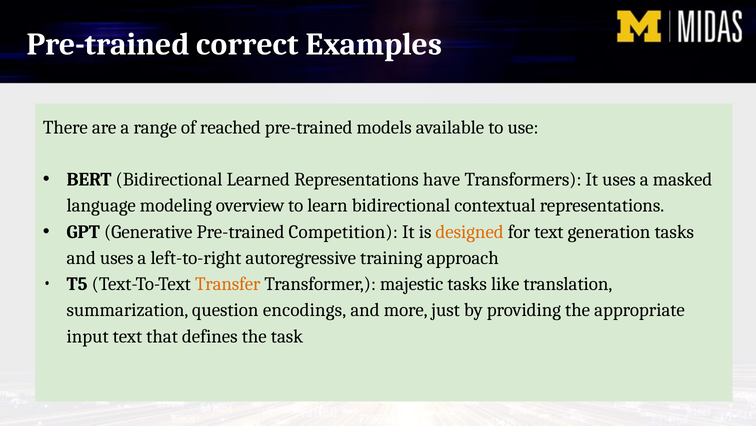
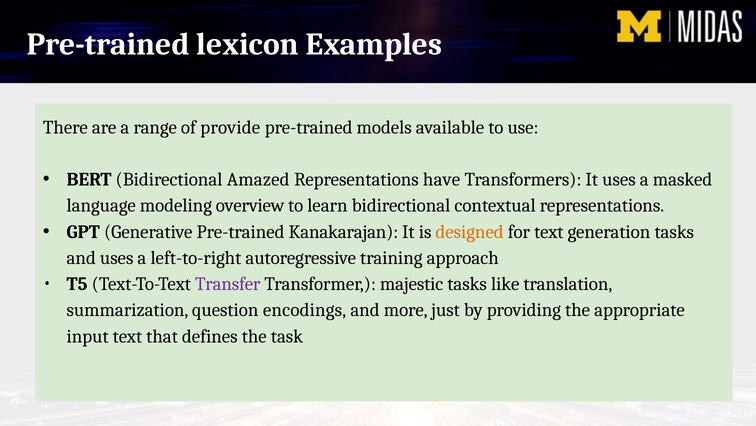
correct: correct -> lexicon
reached: reached -> provide
Learned: Learned -> Amazed
Competition: Competition -> Kanakarajan
Transfer colour: orange -> purple
